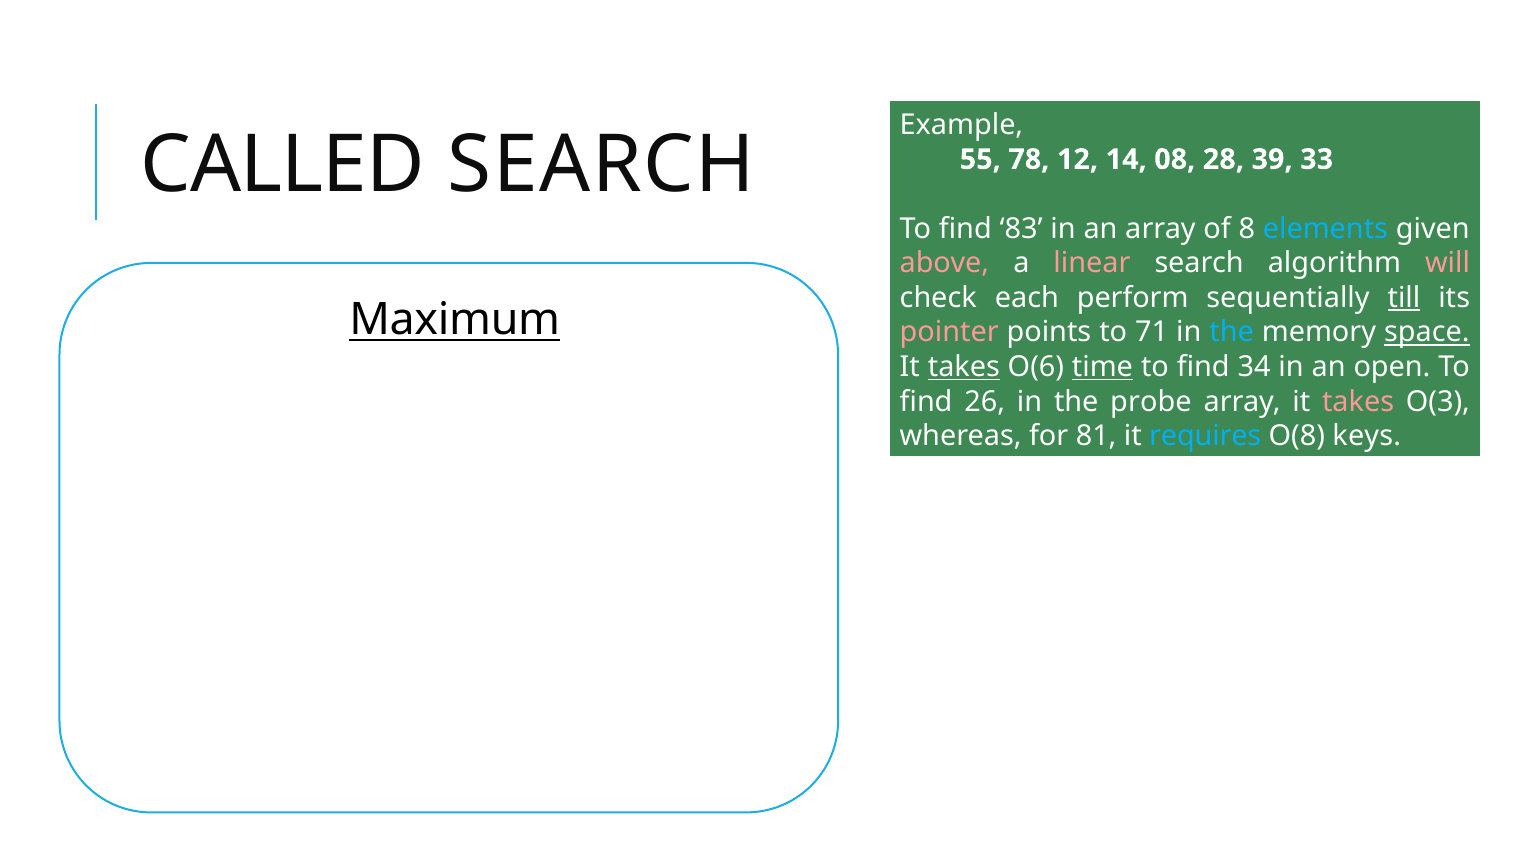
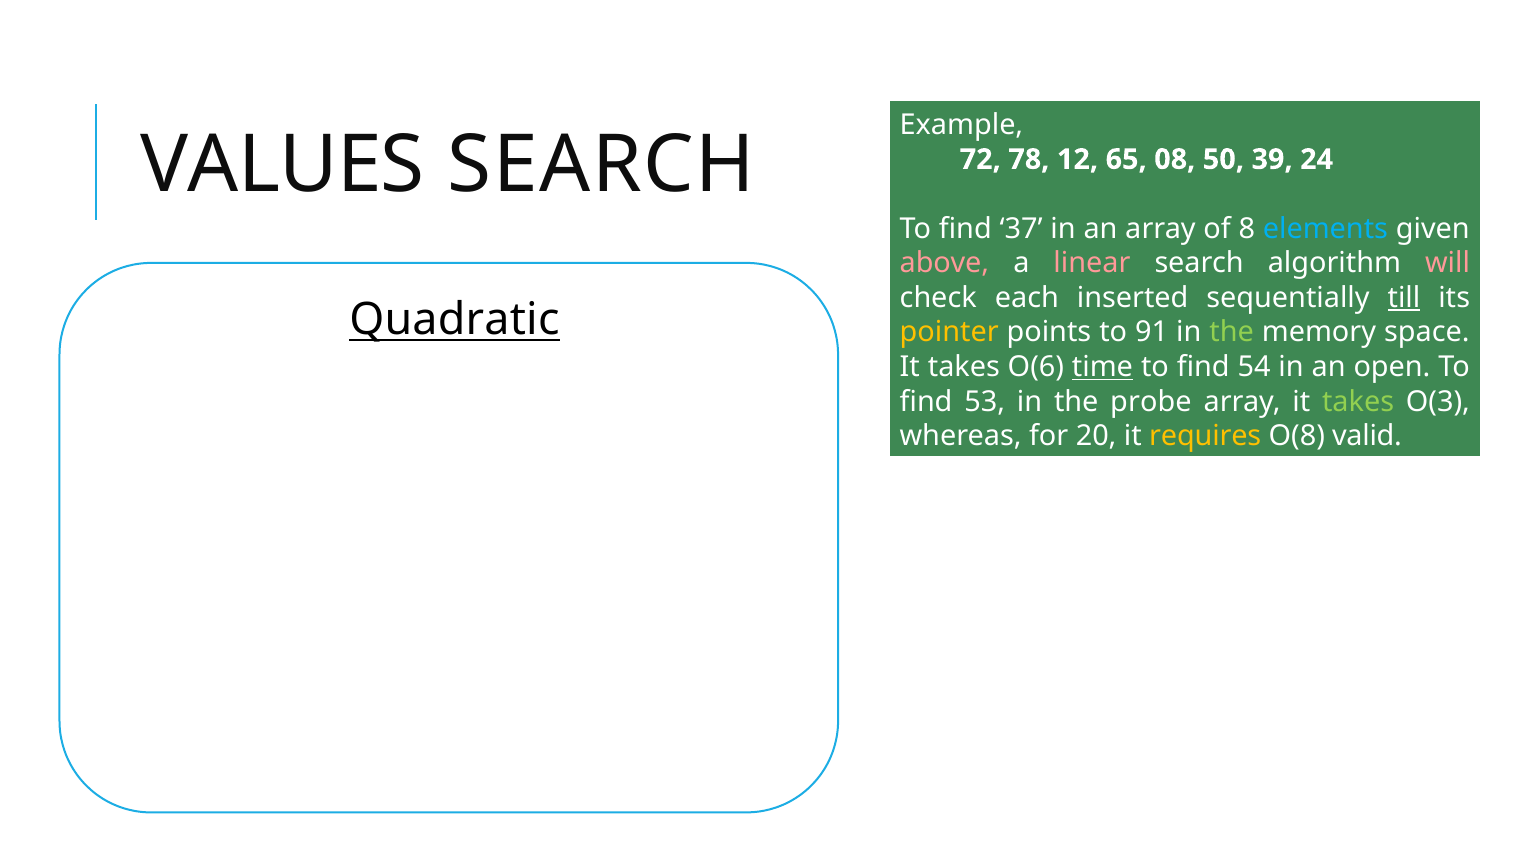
CALLED: CALLED -> VALUES
55: 55 -> 72
14: 14 -> 65
28: 28 -> 50
33: 33 -> 24
83: 83 -> 37
perform: perform -> inserted
Maximum: Maximum -> Quadratic
pointer colour: pink -> yellow
71: 71 -> 91
the at (1232, 332) colour: light blue -> light green
space underline: present -> none
takes at (964, 367) underline: present -> none
34: 34 -> 54
26: 26 -> 53
takes at (1358, 402) colour: pink -> light green
81: 81 -> 20
requires colour: light blue -> yellow
keys: keys -> valid
